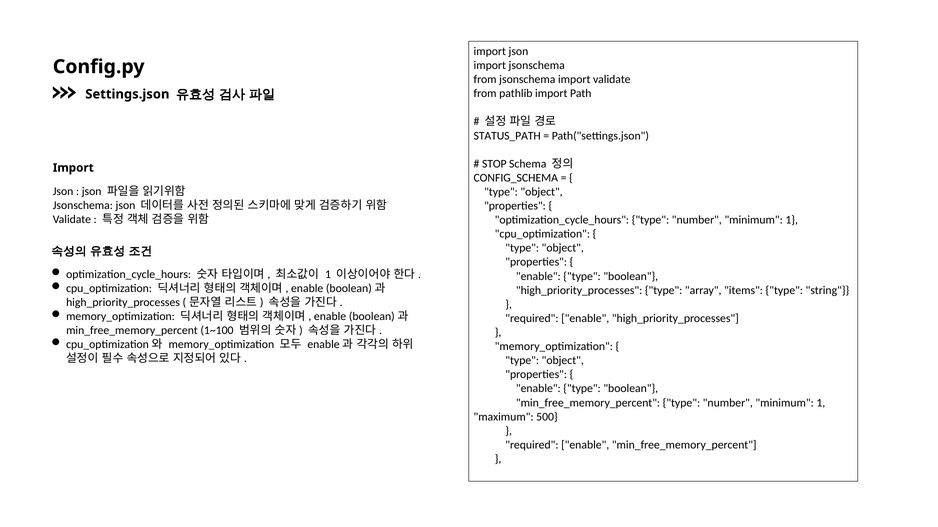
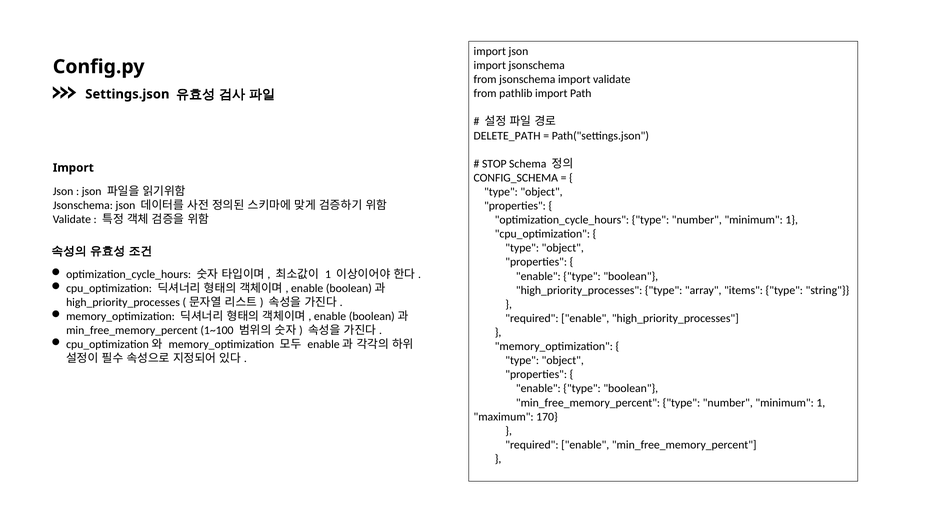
STATUS_PATH: STATUS_PATH -> DELETE_PATH
500: 500 -> 170
